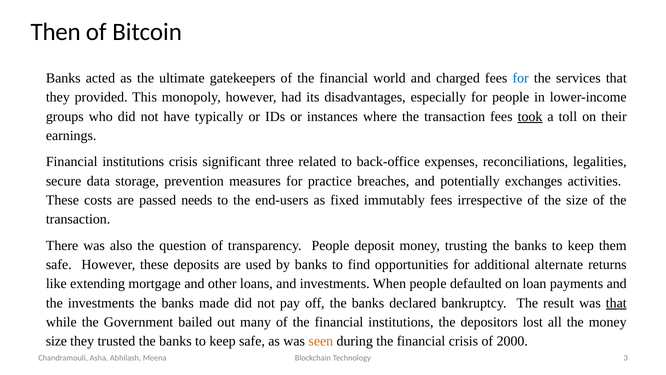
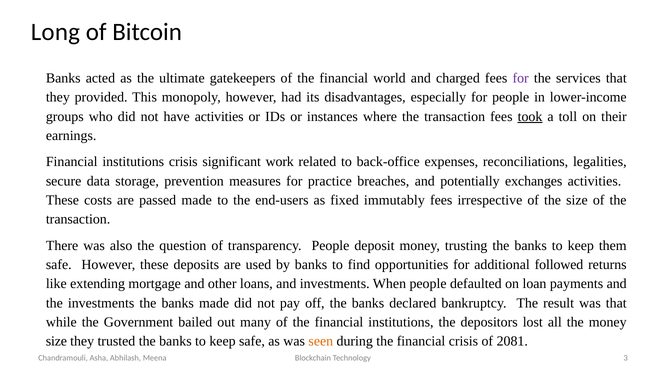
Then: Then -> Long
for at (521, 78) colour: blue -> purple
have typically: typically -> activities
three: three -> work
passed needs: needs -> made
alternate: alternate -> followed
that at (616, 303) underline: present -> none
2000: 2000 -> 2081
